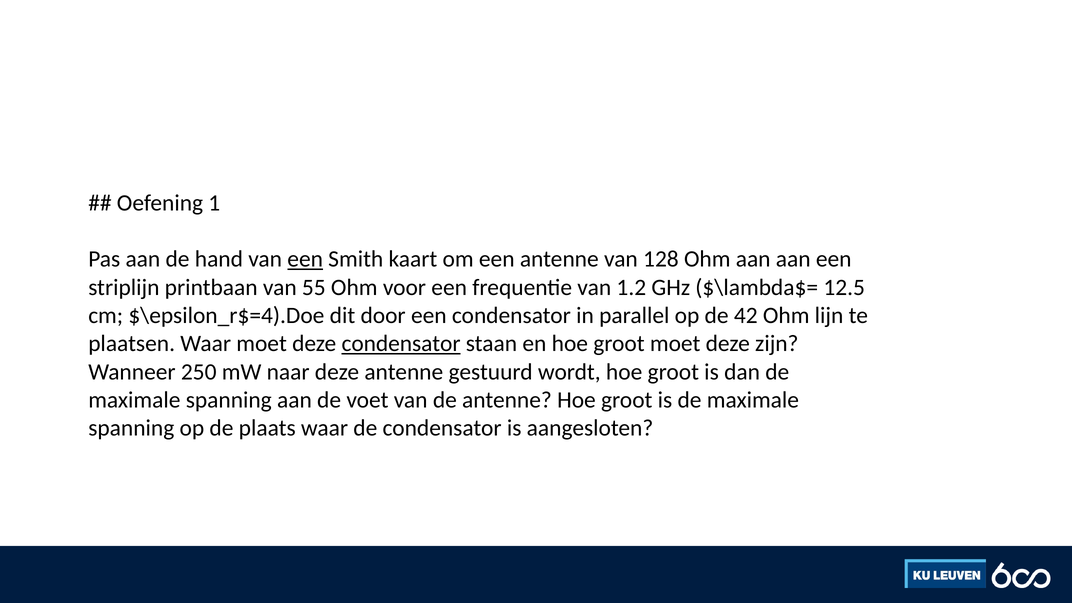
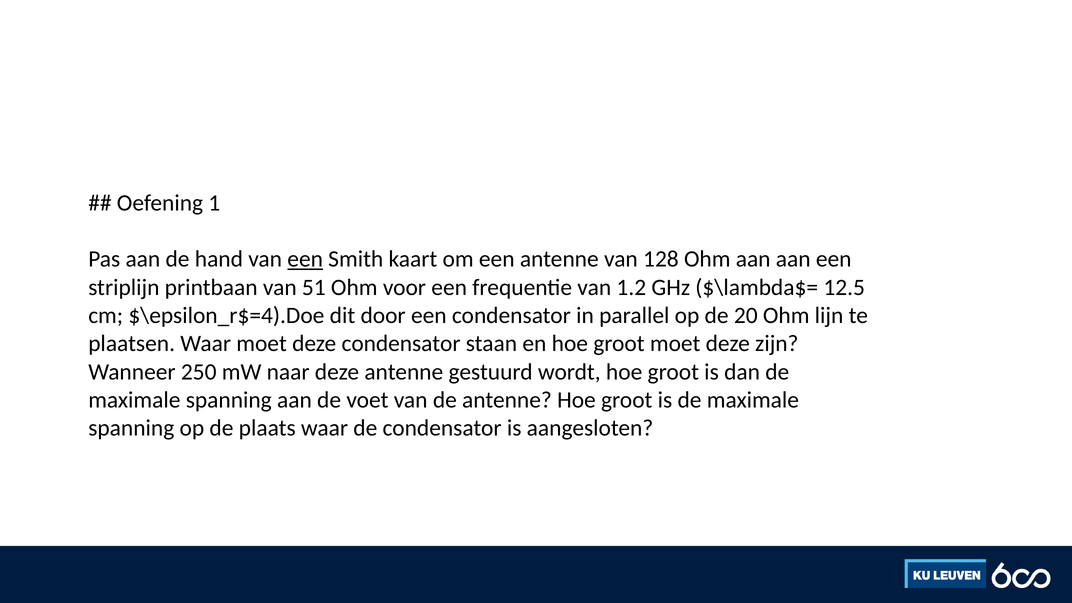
55: 55 -> 51
42: 42 -> 20
condensator at (401, 344) underline: present -> none
